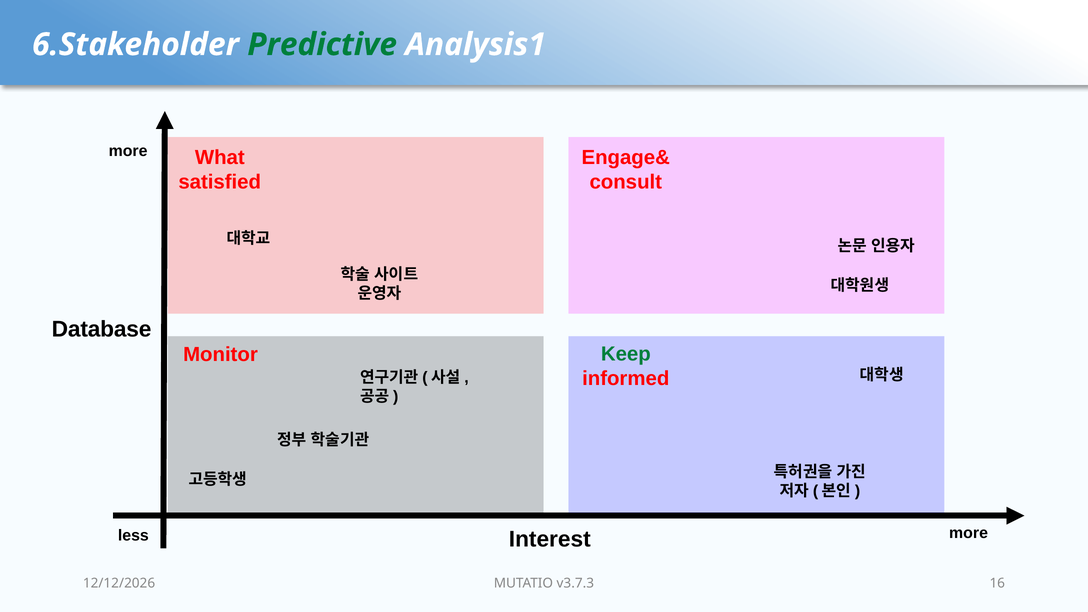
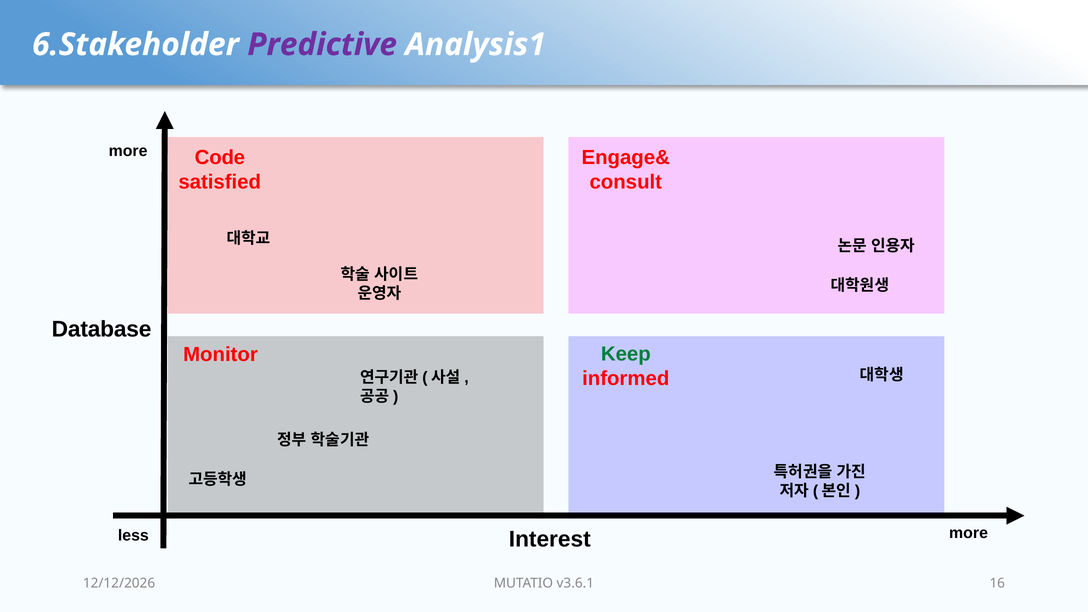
Predictive colour: green -> purple
What: What -> Code
v3.7.3: v3.7.3 -> v3.6.1
